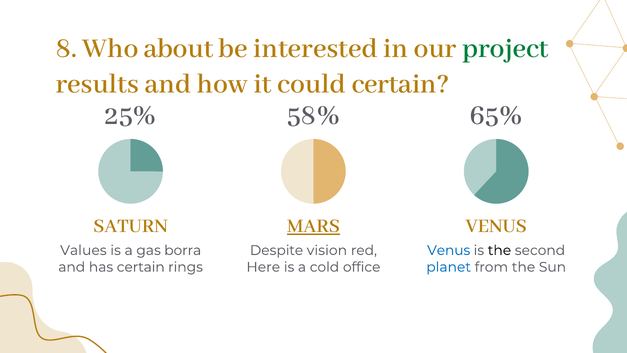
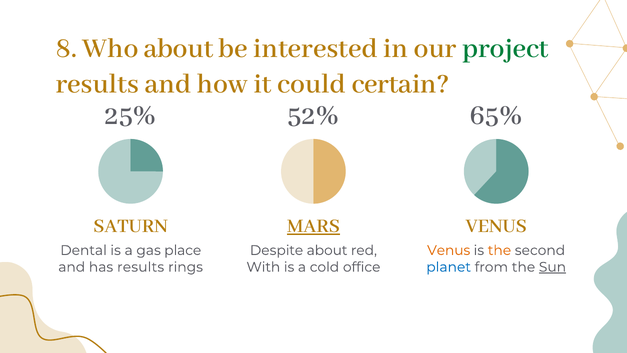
58%: 58% -> 52%
Values: Values -> Dental
borra: borra -> place
Despite vision: vision -> about
Venus at (449, 250) colour: blue -> orange
the at (499, 250) colour: black -> orange
has certain: certain -> results
Here: Here -> With
Sun underline: none -> present
